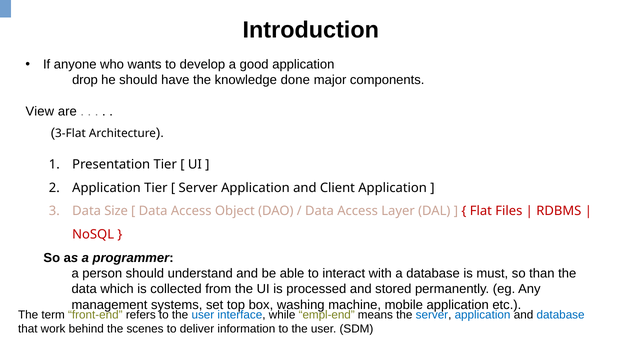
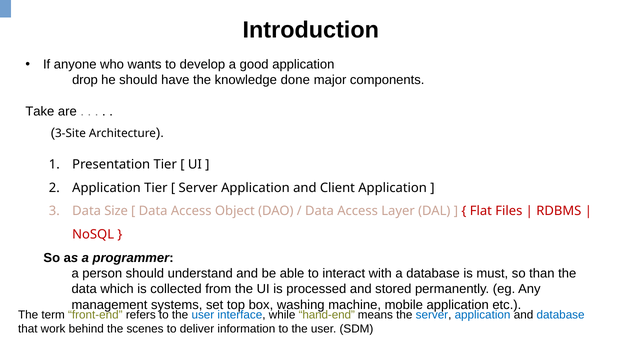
View: View -> Take
3-Flat: 3-Flat -> 3-Site
empl-end: empl-end -> hand-end
